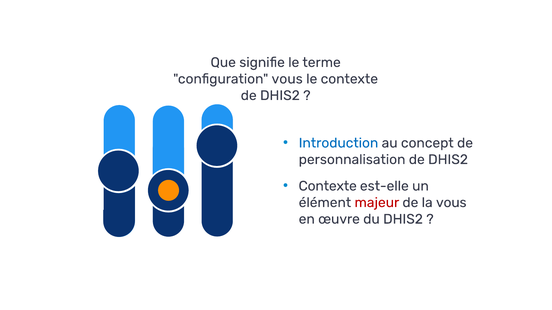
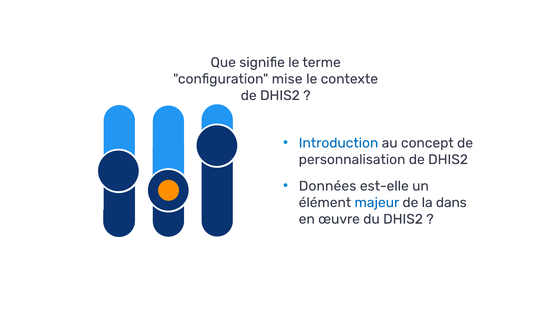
configuration vous: vous -> mise
Contexte at (328, 186): Contexte -> Données
majeur colour: red -> blue
la vous: vous -> dans
